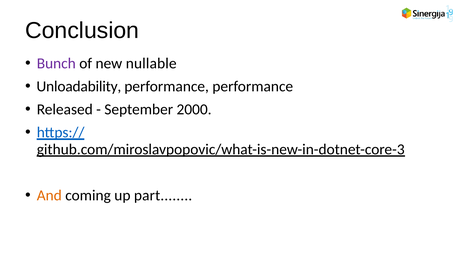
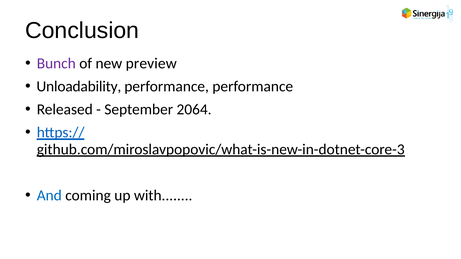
nullable: nullable -> preview
2000: 2000 -> 2064
And colour: orange -> blue
part: part -> with
